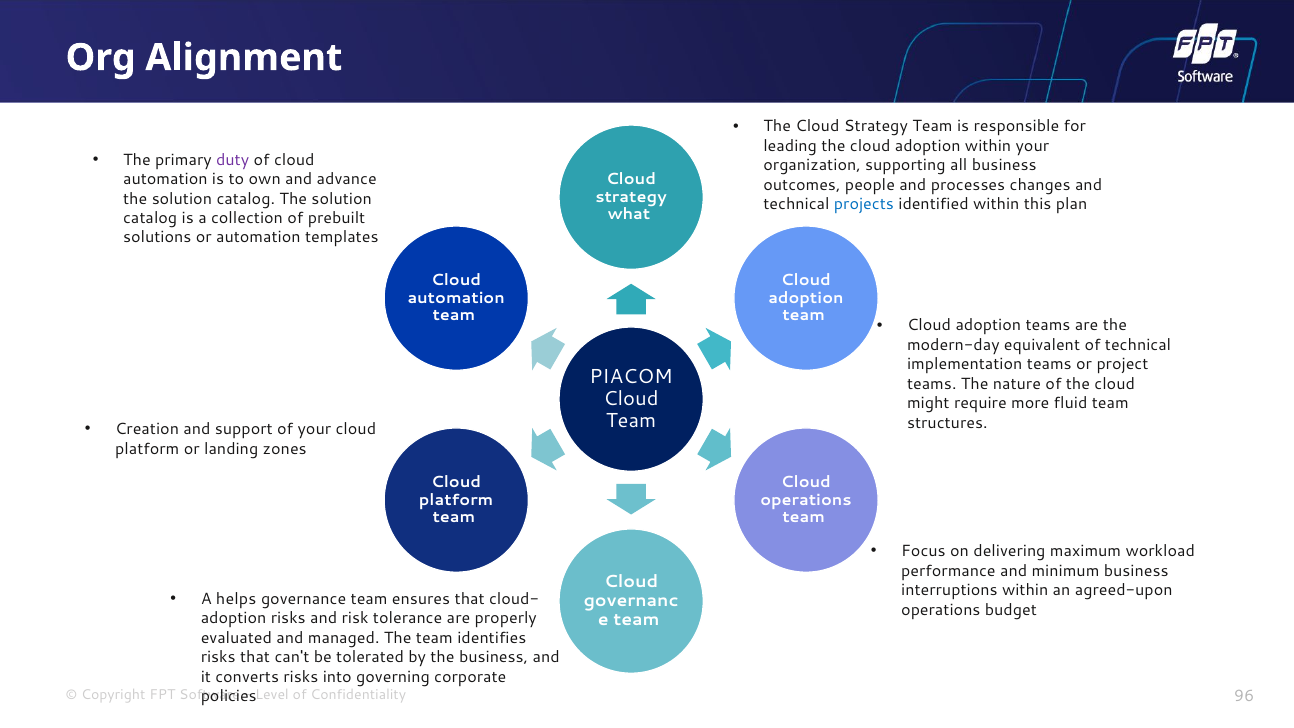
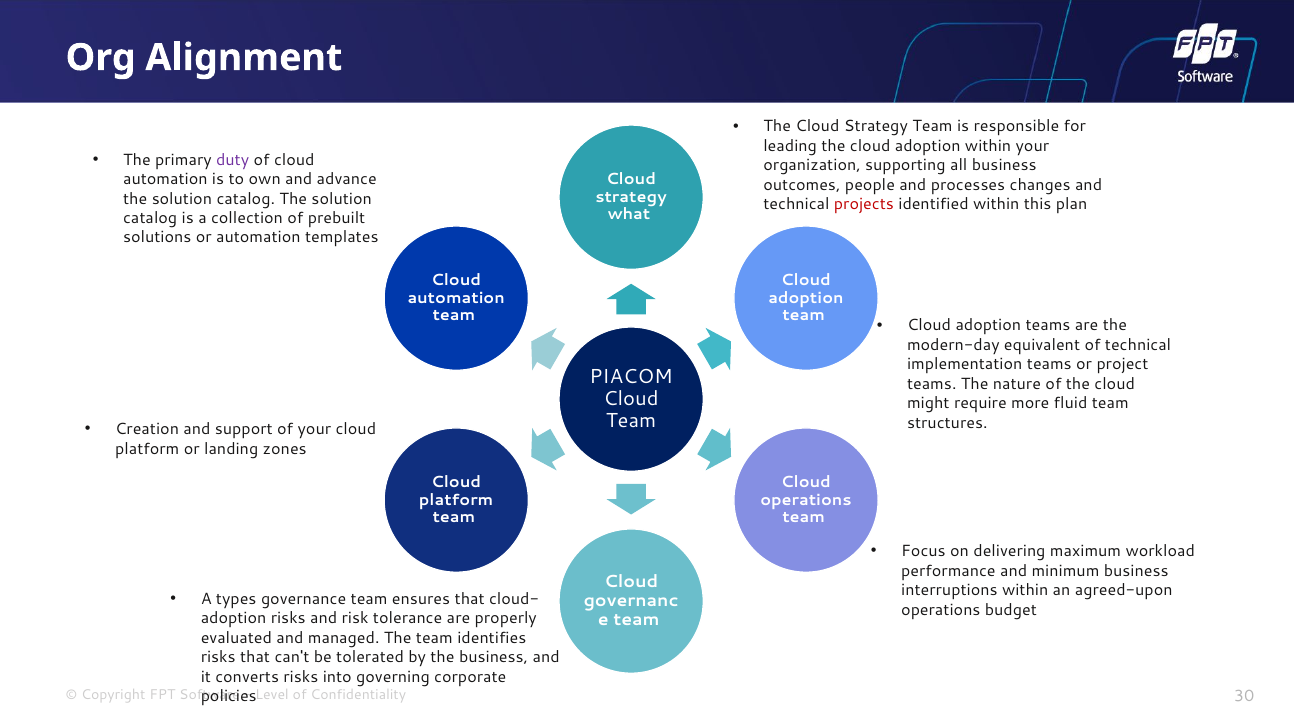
projects colour: blue -> red
helps: helps -> types
96: 96 -> 30
